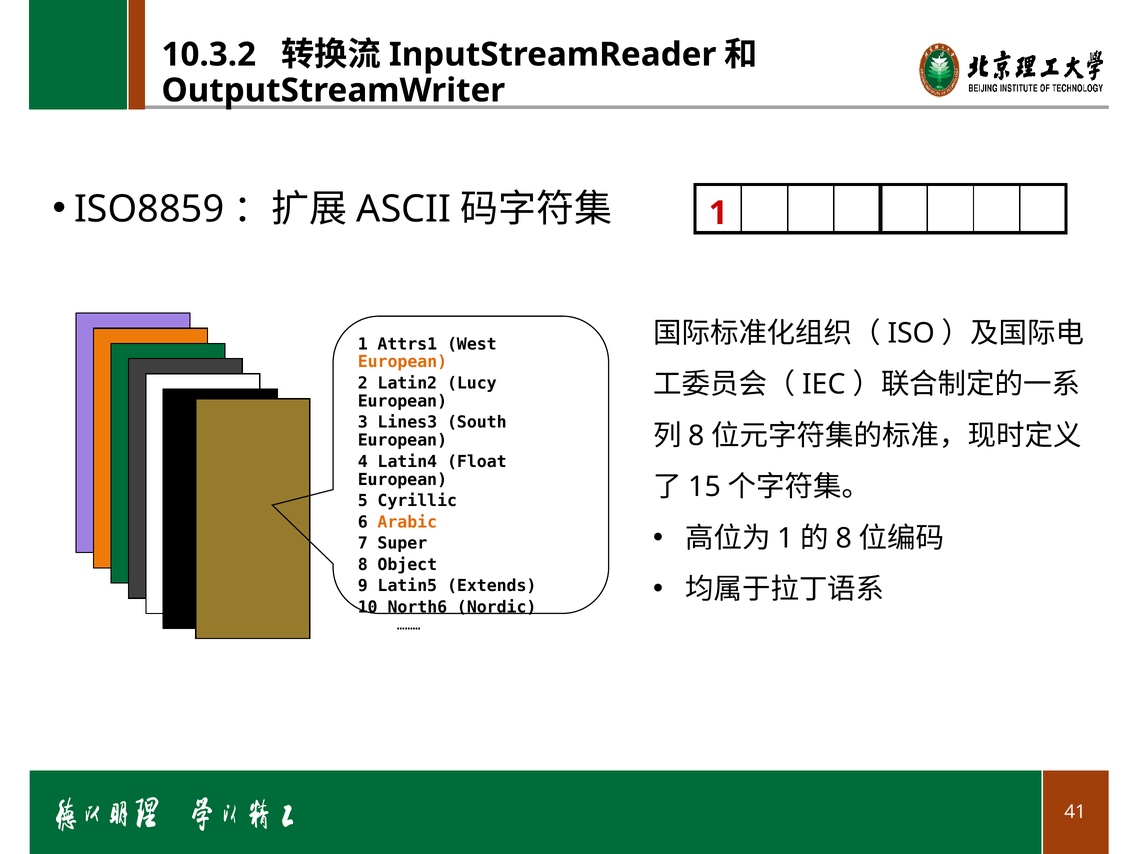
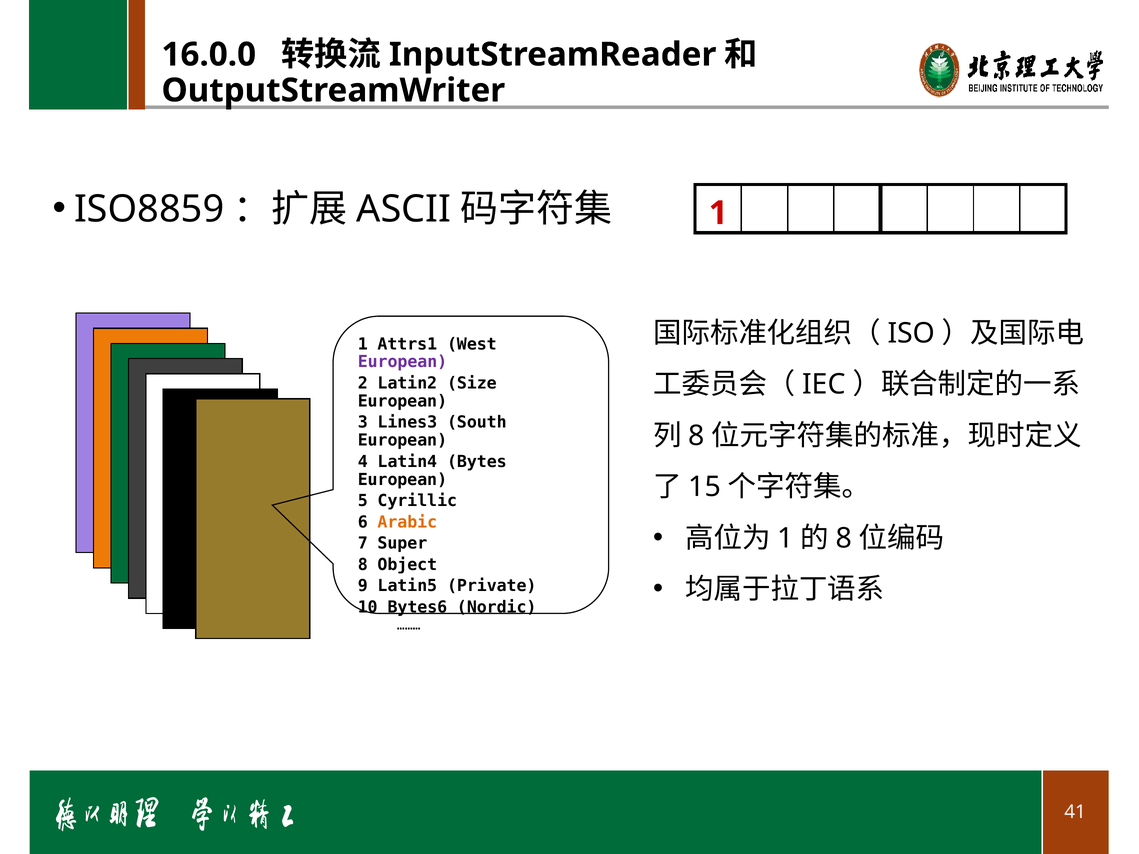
10.3.2: 10.3.2 -> 16.0.0
European at (402, 362) colour: orange -> purple
Lucy: Lucy -> Size
Float: Float -> Bytes
Extends: Extends -> Private
North6: North6 -> Bytes6
